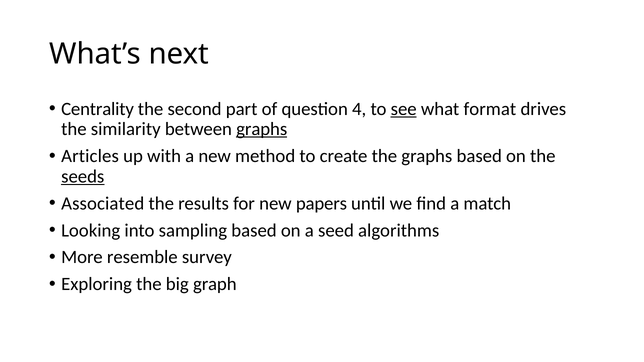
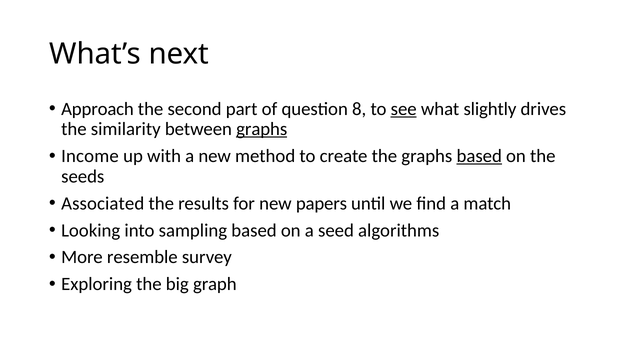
Centrality: Centrality -> Approach
4: 4 -> 8
format: format -> slightly
Articles: Articles -> Income
based at (479, 156) underline: none -> present
seeds underline: present -> none
